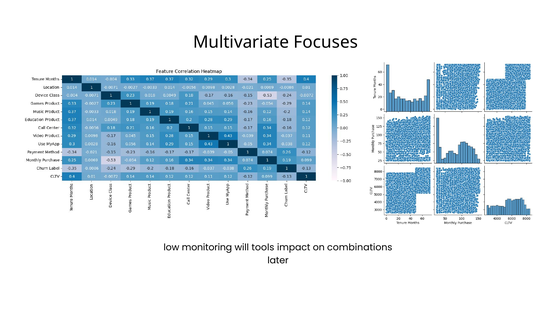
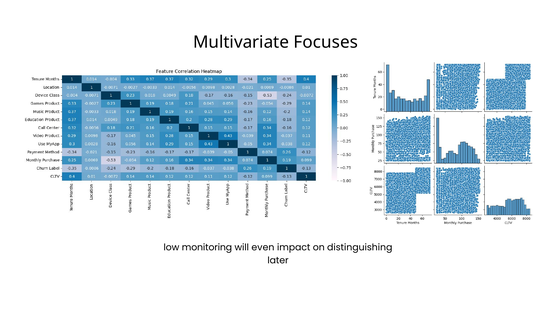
tools: tools -> even
combinations: combinations -> distinguishing
